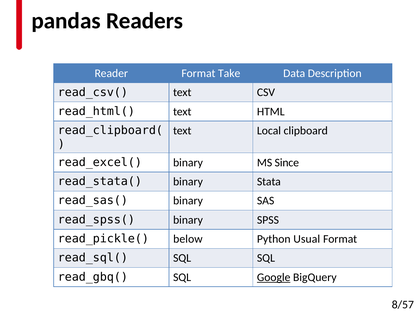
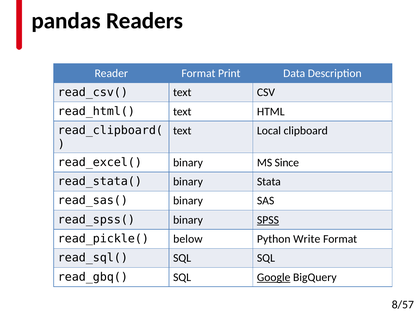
Take: Take -> Print
SPSS underline: none -> present
Usual: Usual -> Write
